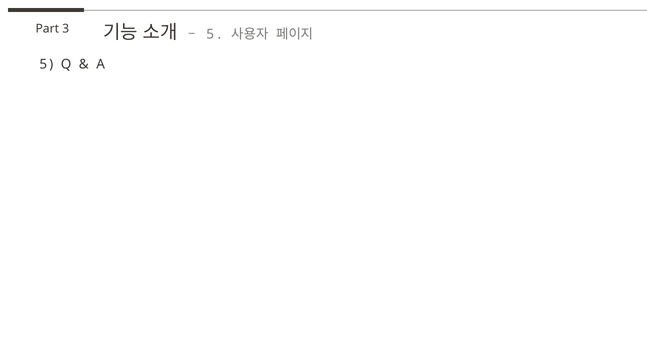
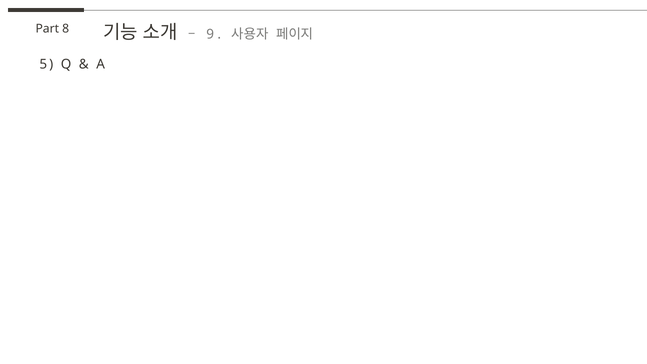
5 at (210, 34): 5 -> 9
3: 3 -> 8
